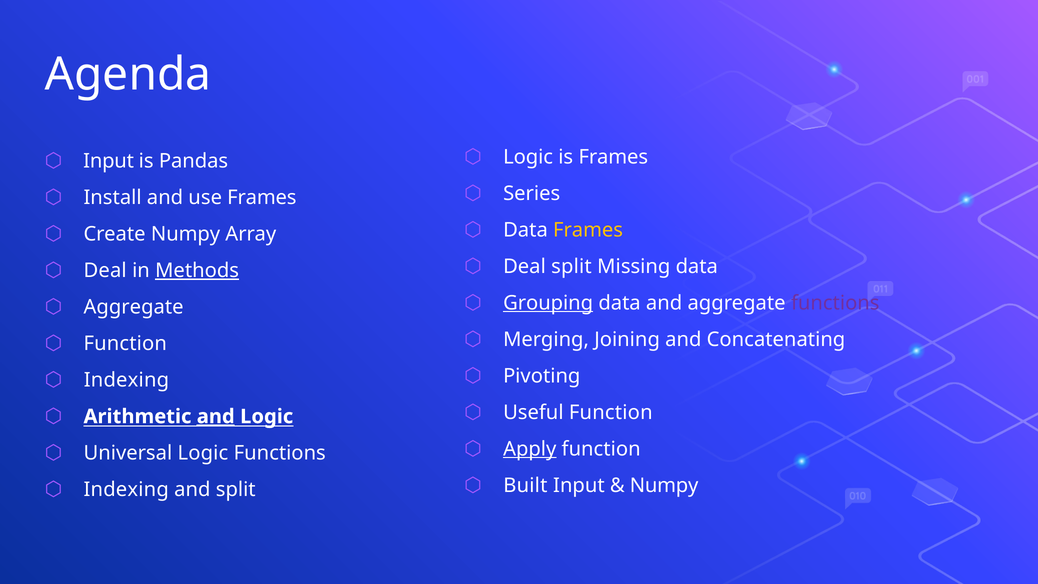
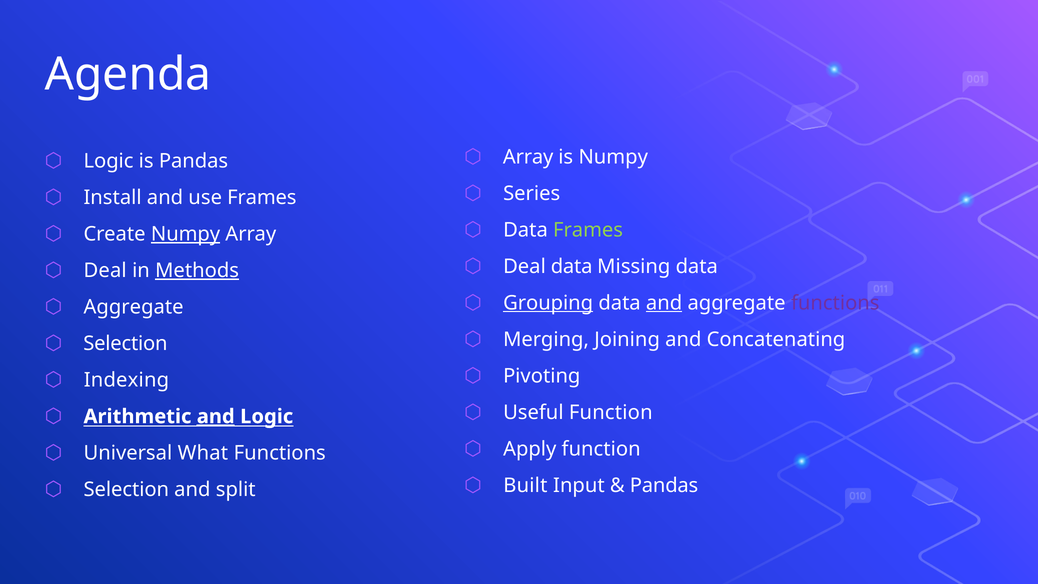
Logic at (528, 157): Logic -> Array
is Frames: Frames -> Numpy
Input at (109, 161): Input -> Logic
Frames at (588, 230) colour: yellow -> light green
Numpy at (186, 234) underline: none -> present
Deal split: split -> data
and at (664, 303) underline: none -> present
Function at (125, 343): Function -> Selection
Apply underline: present -> none
Universal Logic: Logic -> What
Numpy at (664, 485): Numpy -> Pandas
Indexing at (126, 489): Indexing -> Selection
